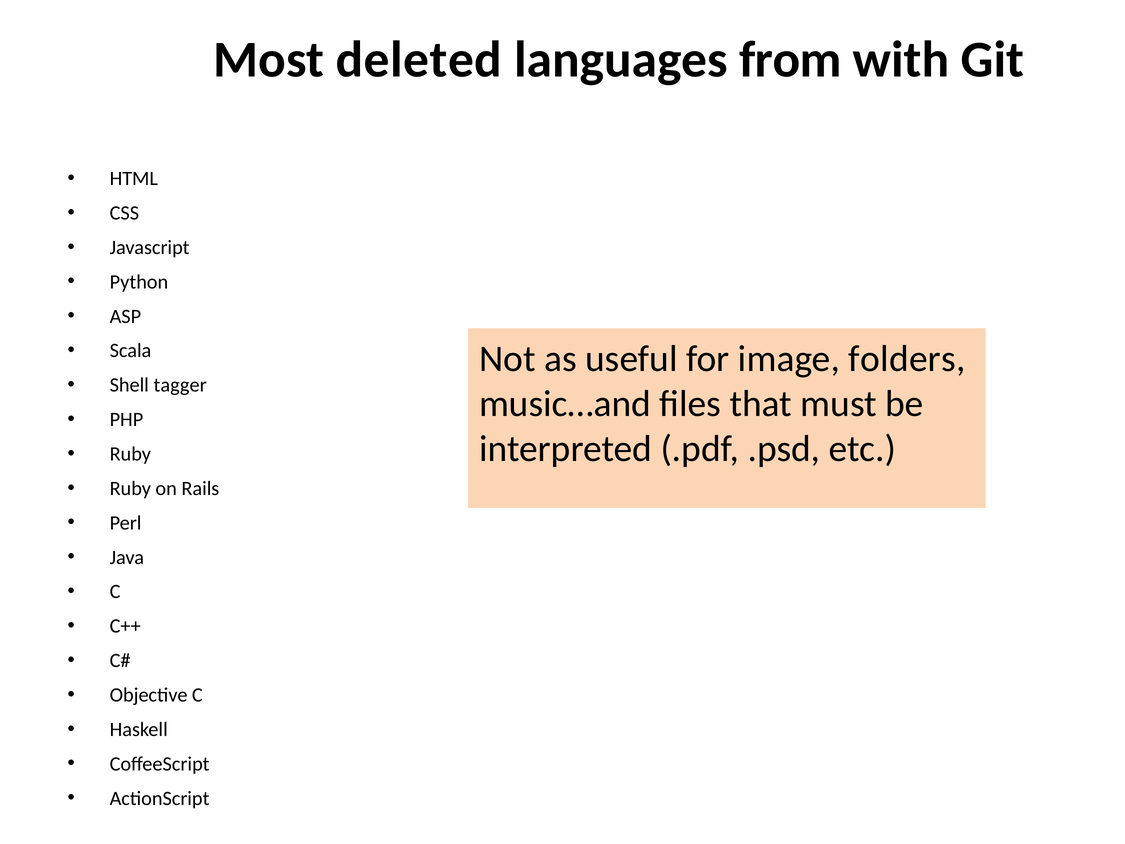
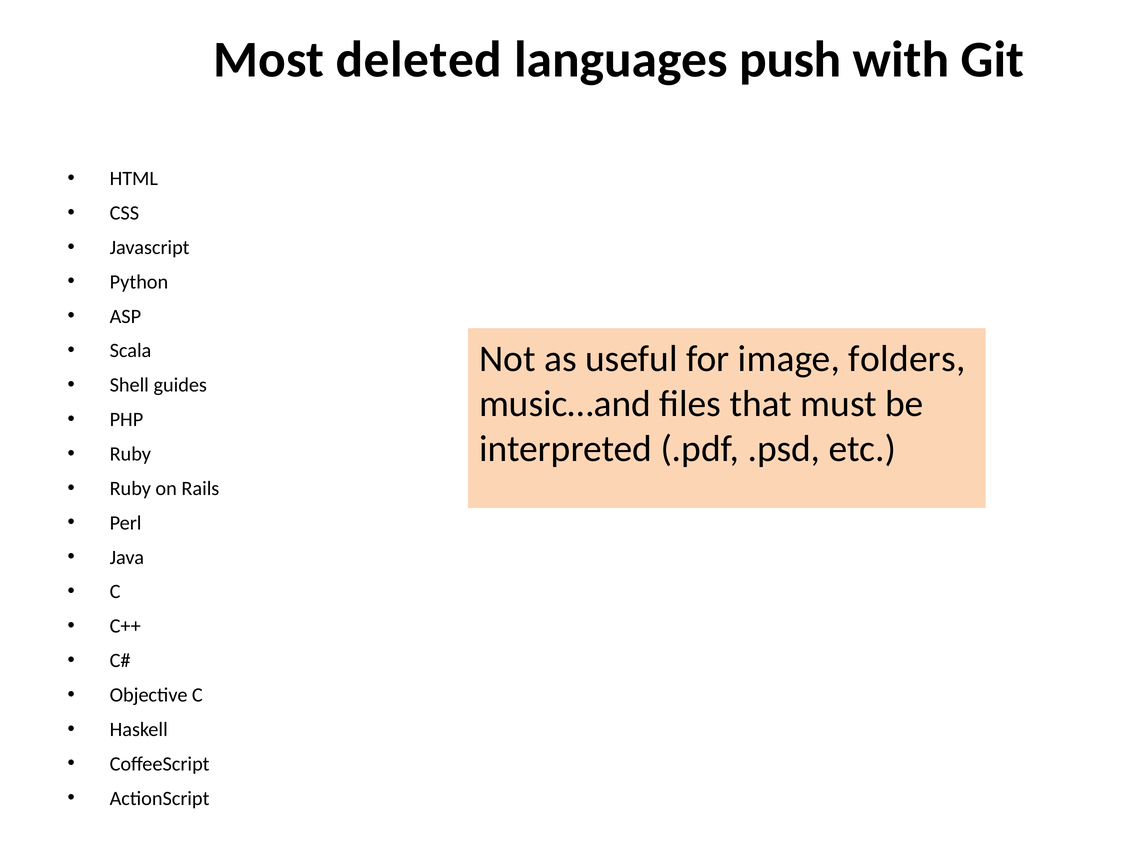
from: from -> push
tagger: tagger -> guides
